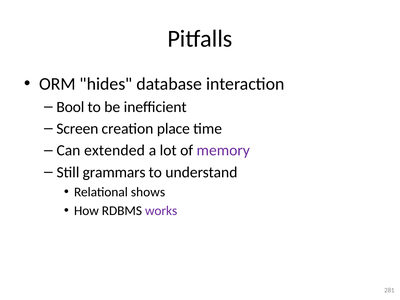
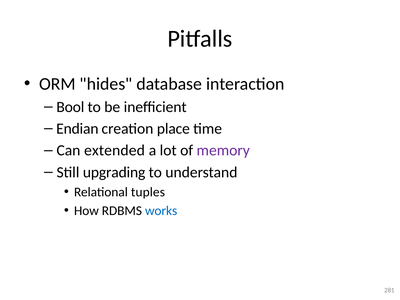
Screen: Screen -> Endian
grammars: grammars -> upgrading
shows: shows -> tuples
works colour: purple -> blue
